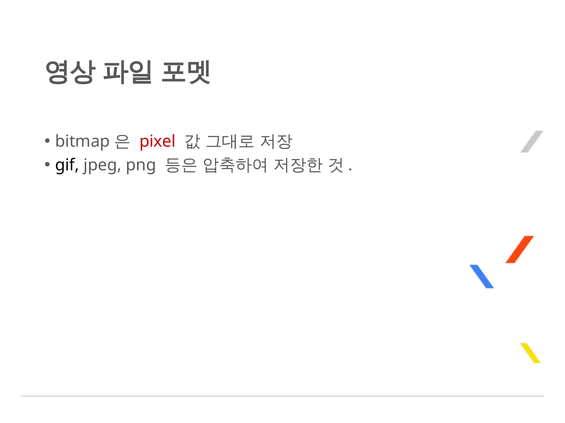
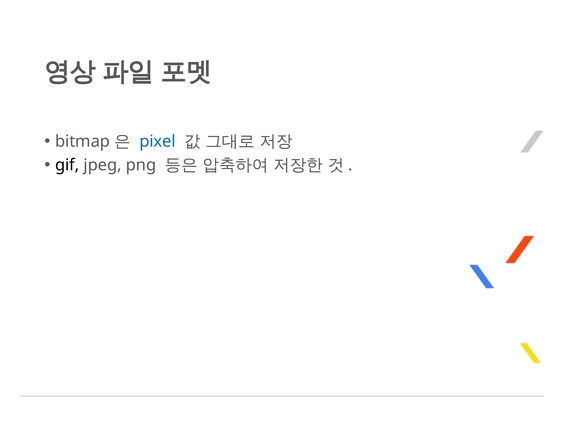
pixel colour: red -> blue
